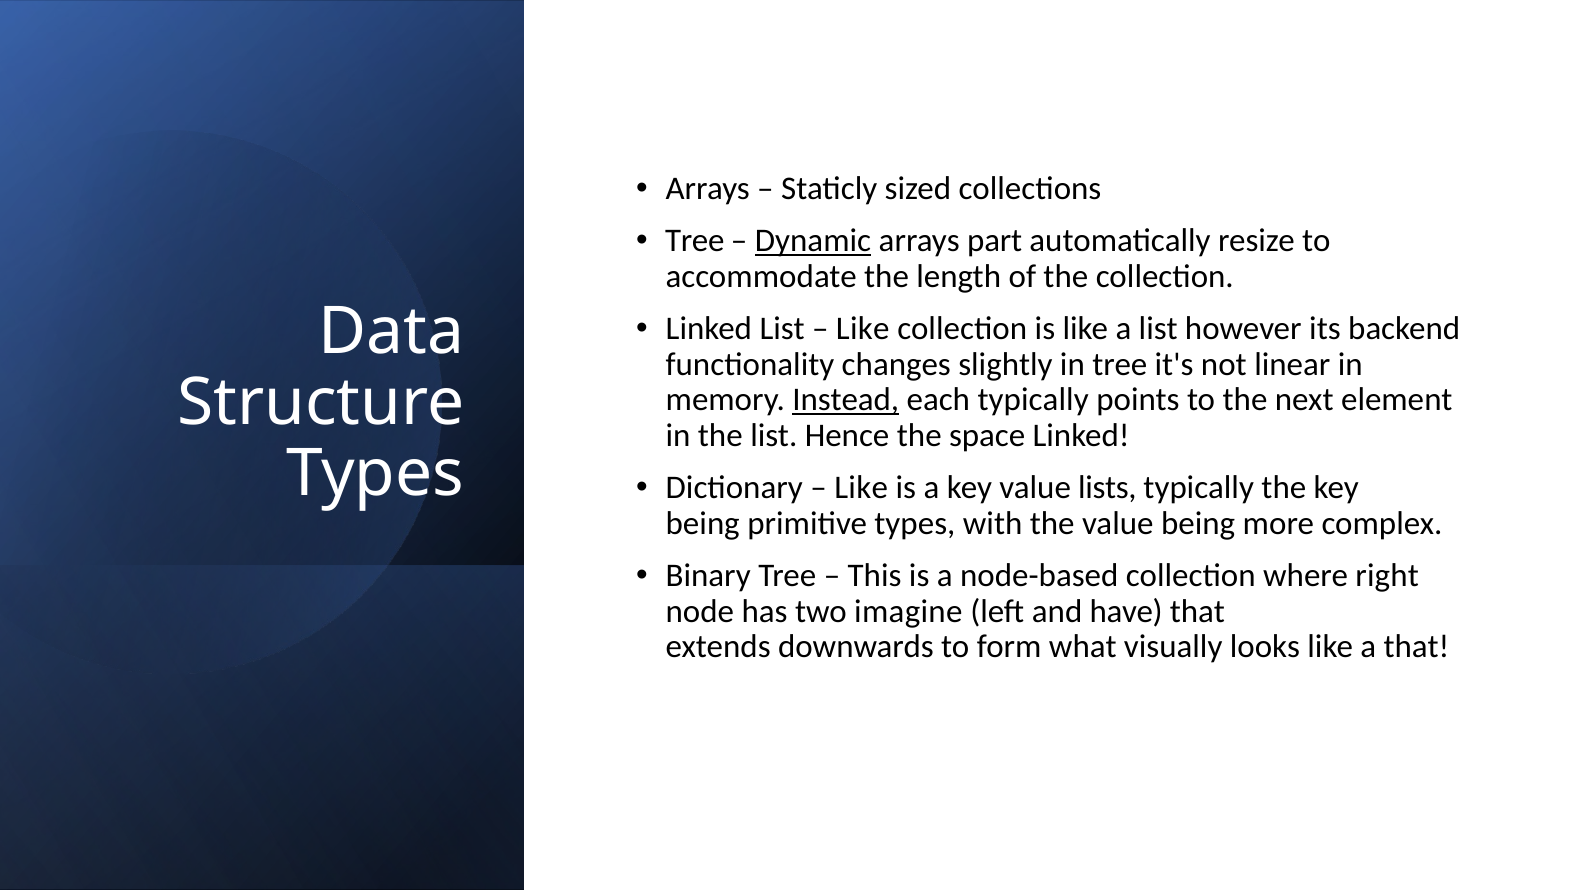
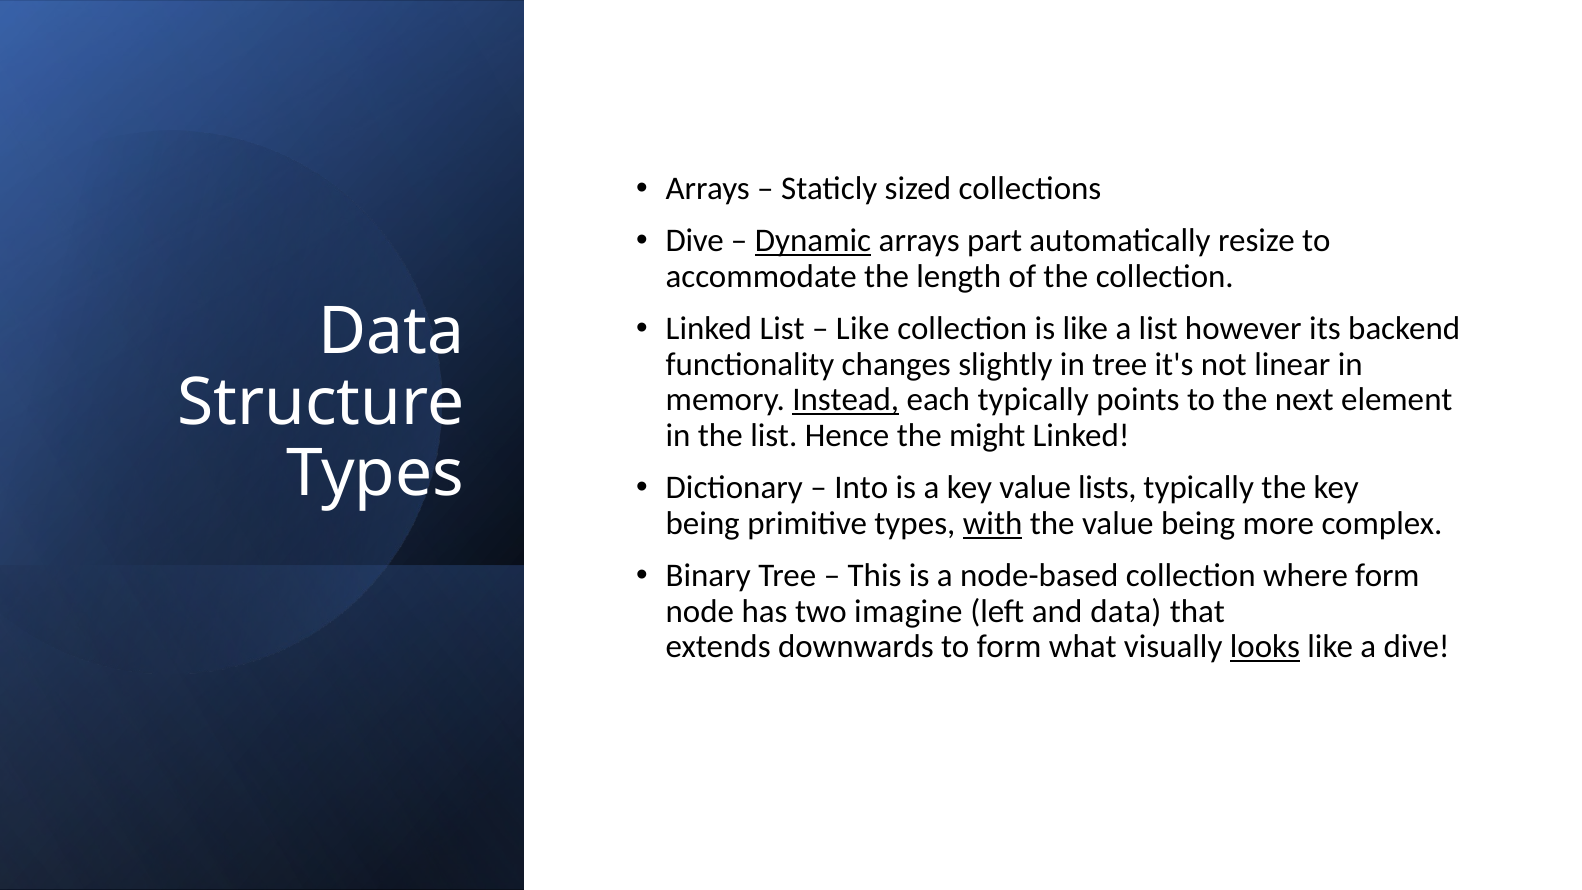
Tree at (695, 241): Tree -> Dive
space: space -> might
Like at (861, 488): Like -> Into
with underline: none -> present
where right: right -> form
and have: have -> data
looks underline: none -> present
a that: that -> dive
